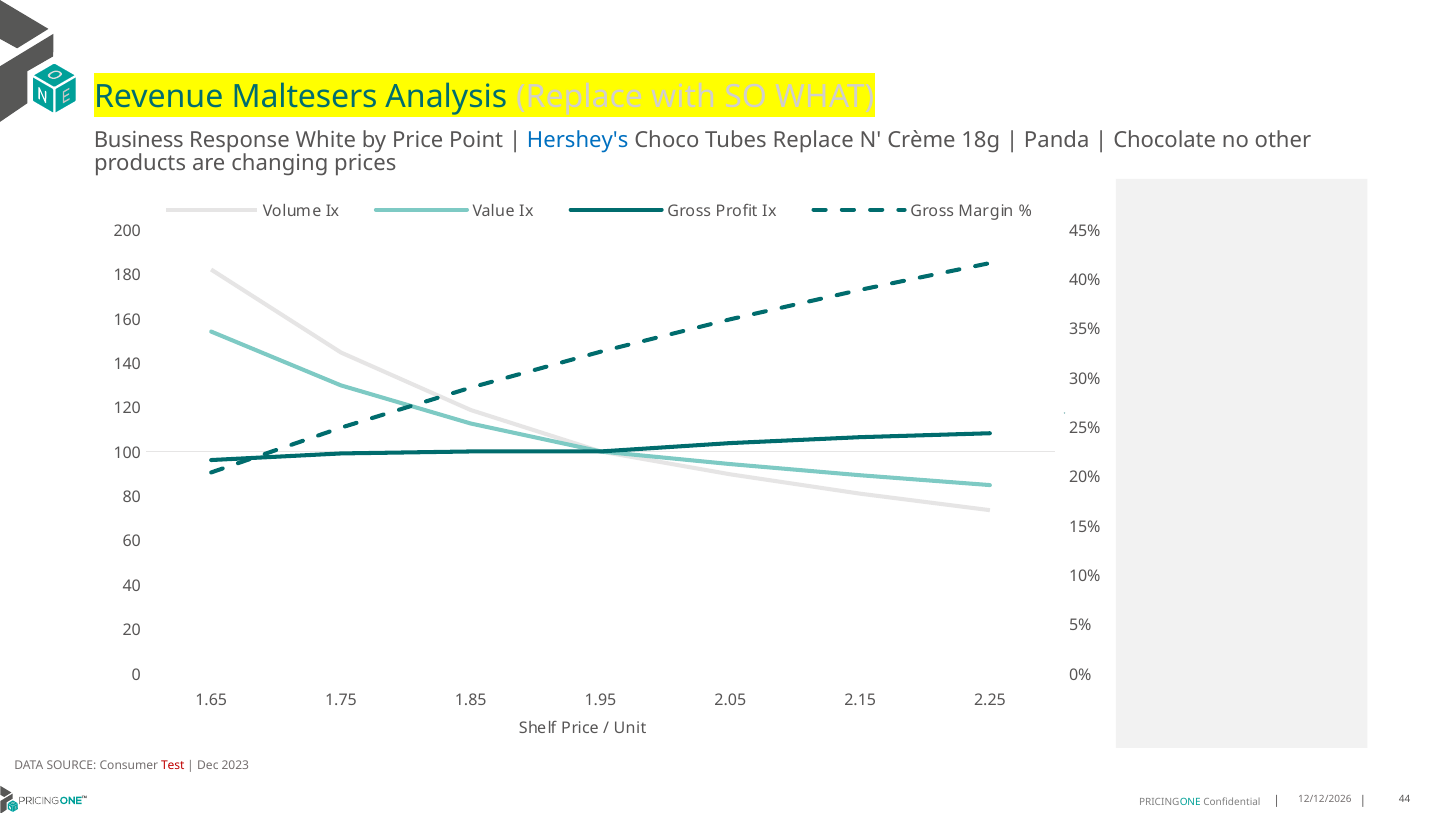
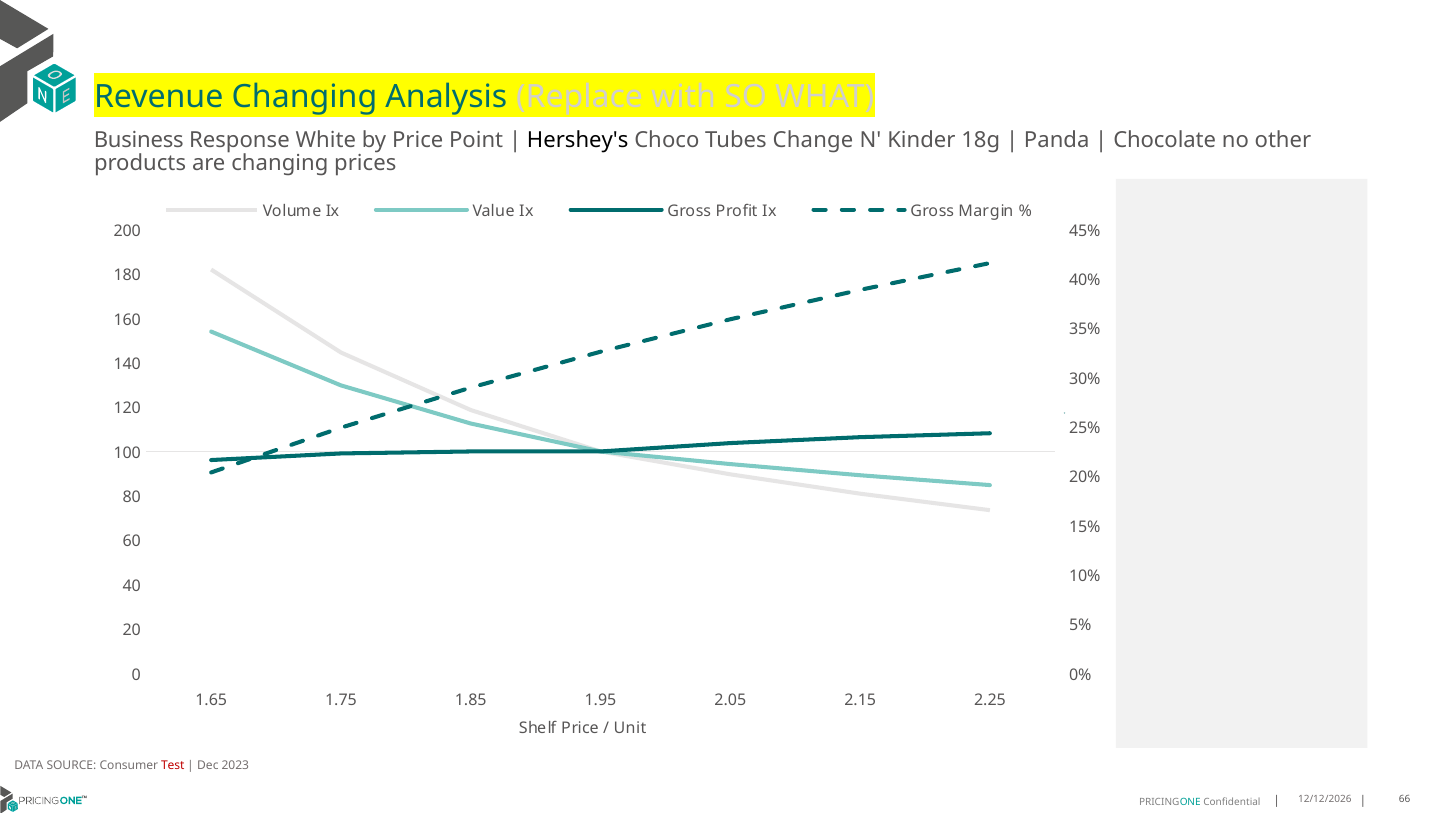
Revenue Maltesers: Maltesers -> Changing
Hershey's colour: blue -> black
Tubes Replace: Replace -> Change
Crème: Crème -> Kinder
44: 44 -> 66
